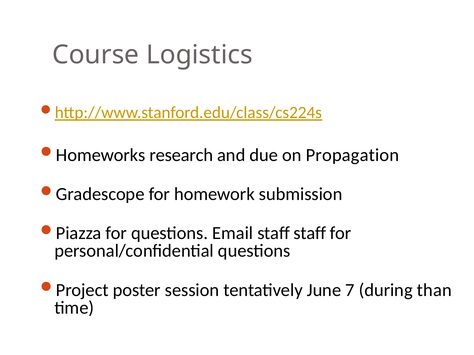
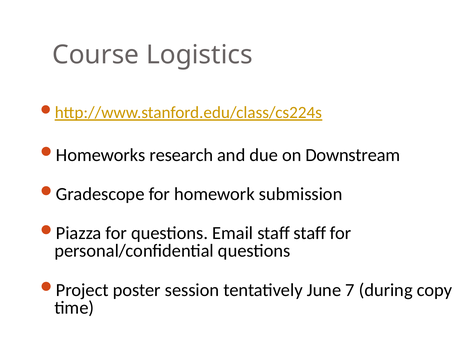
Propagation: Propagation -> Downstream
than: than -> copy
